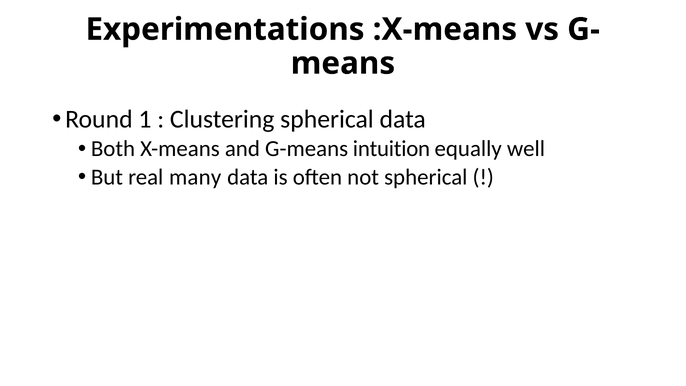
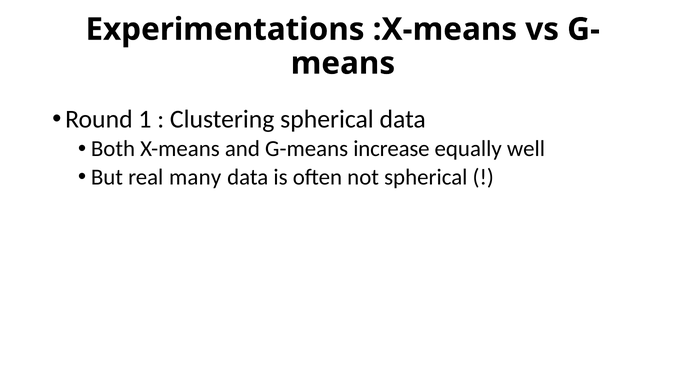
intuition: intuition -> increase
